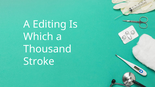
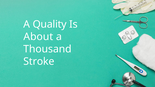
Editing: Editing -> Quality
Which: Which -> About
